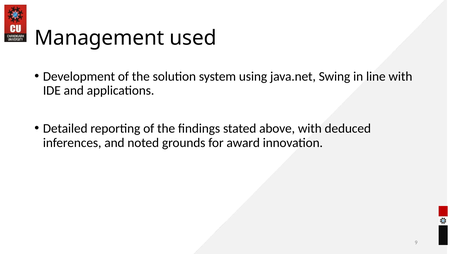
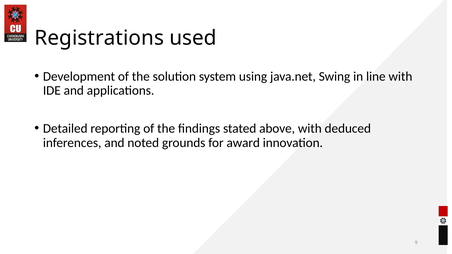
Management: Management -> Registrations
